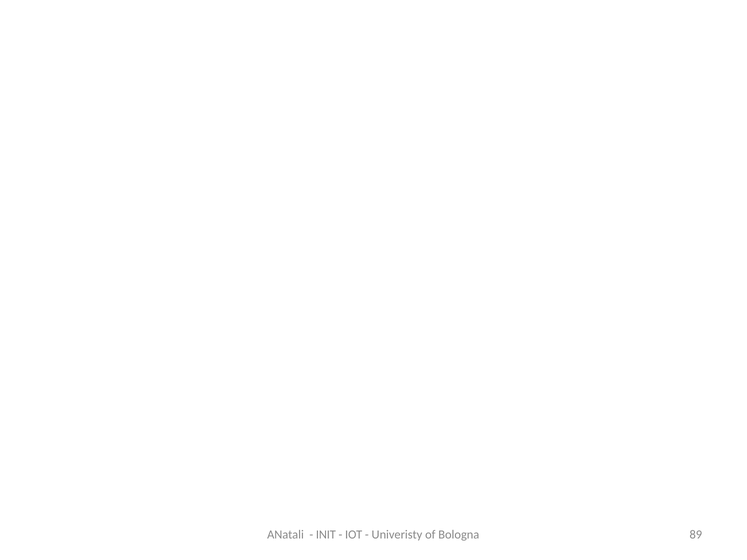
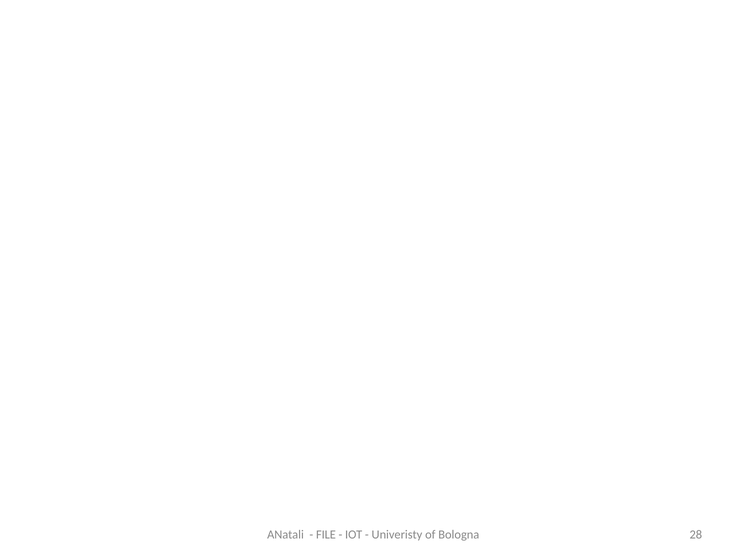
INIT: INIT -> FILE
89: 89 -> 28
